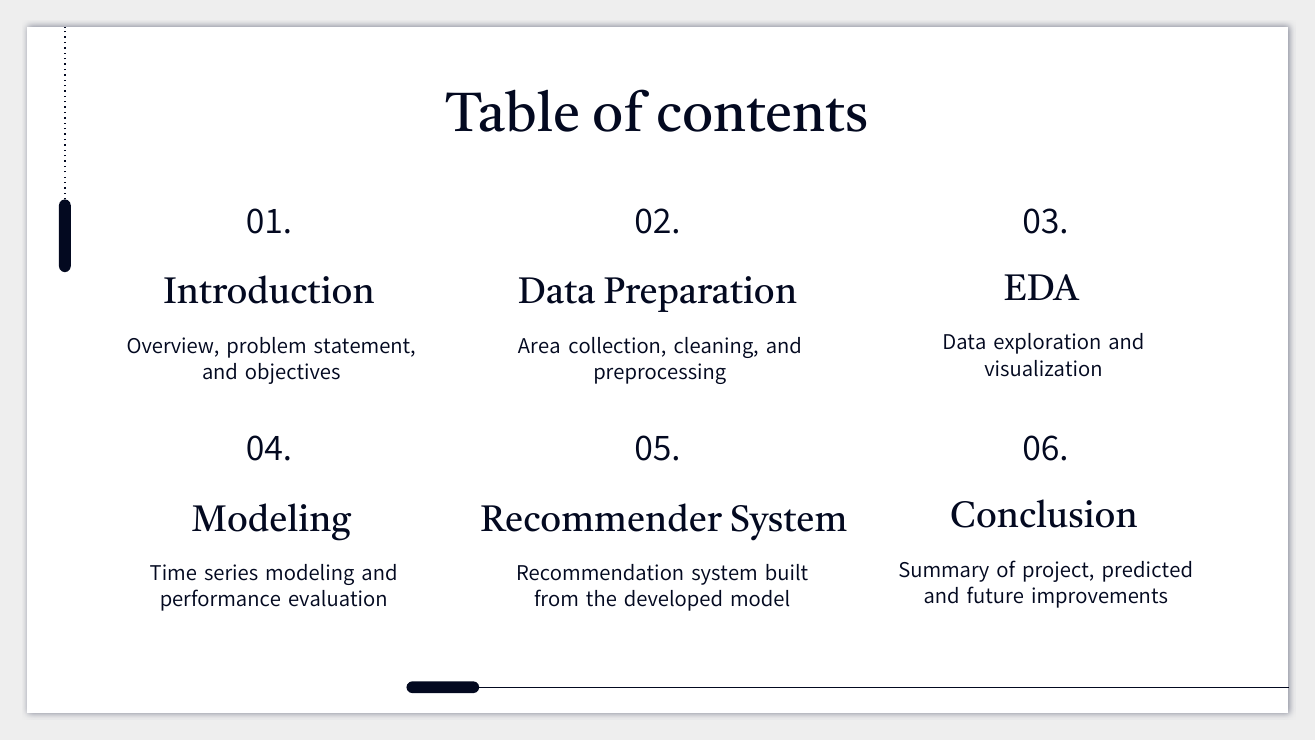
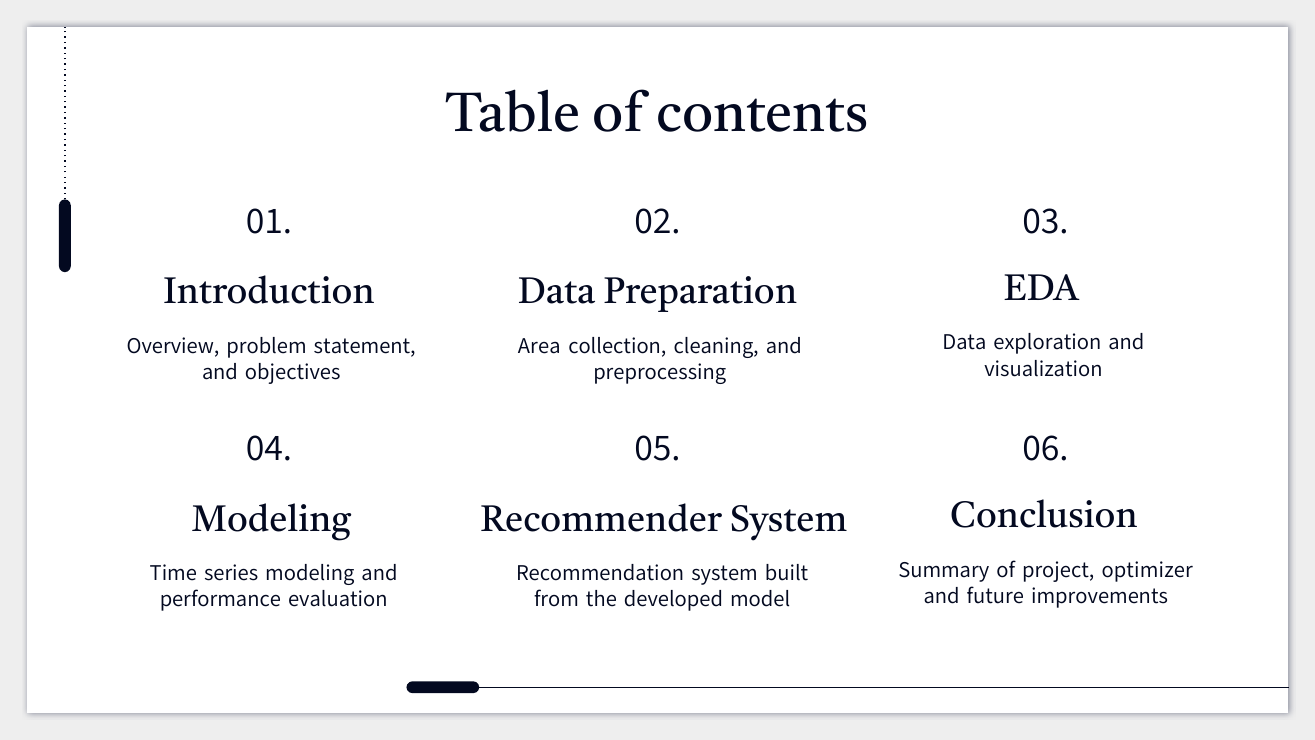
predicted: predicted -> optimizer
